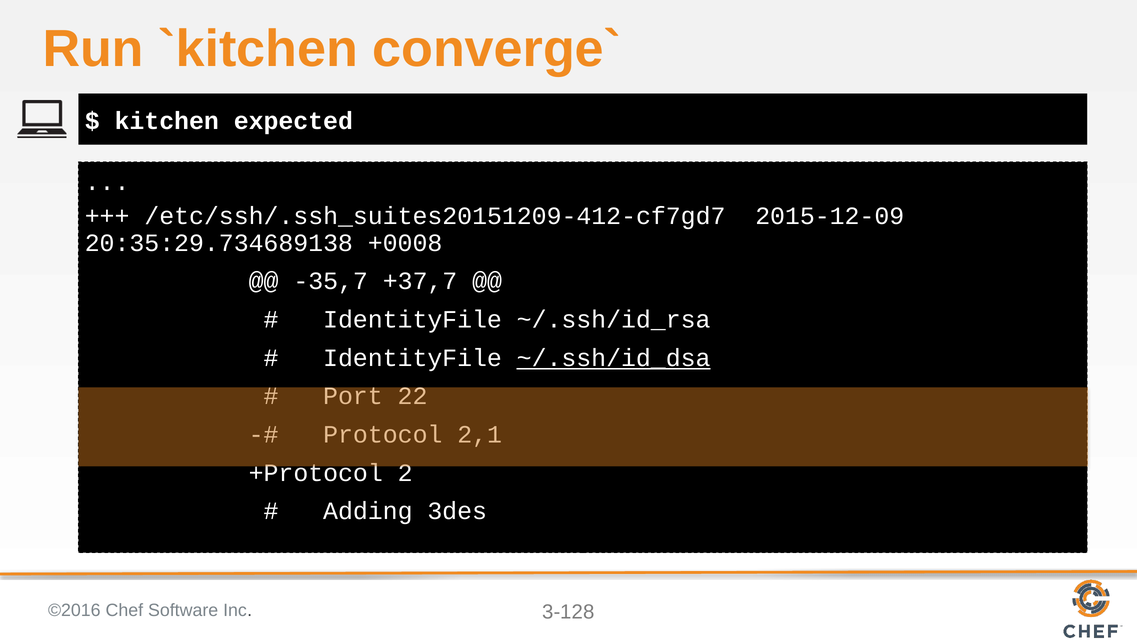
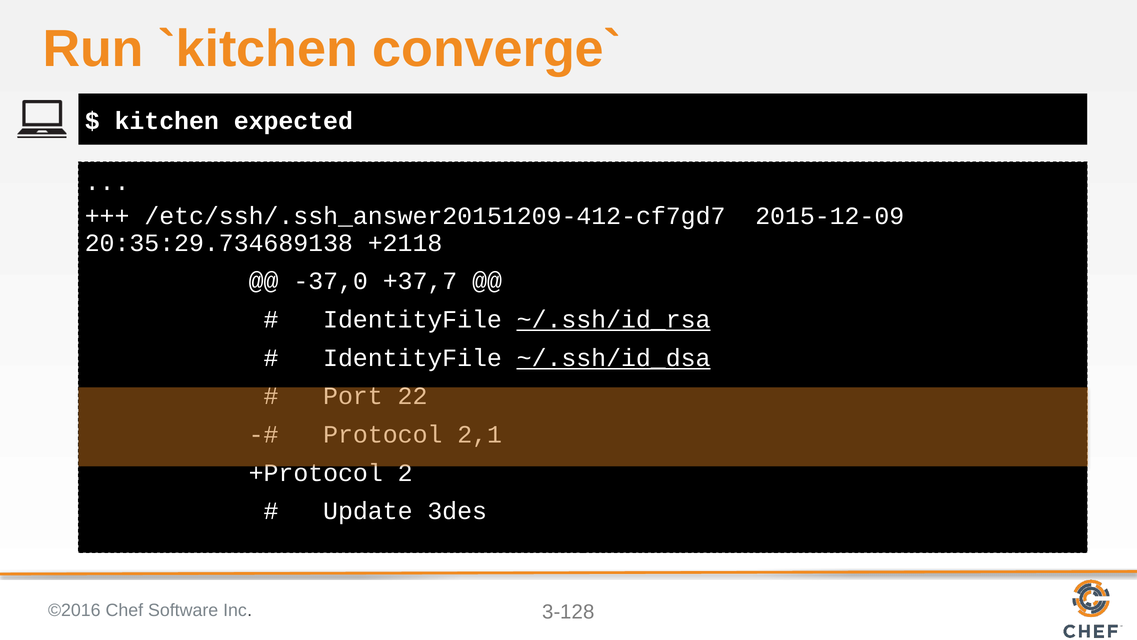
/etc/ssh/.ssh_suites20151209-412-cf7gd7: /etc/ssh/.ssh_suites20151209-412-cf7gd7 -> /etc/ssh/.ssh_answer20151209-412-cf7gd7
+0008: +0008 -> +2118
-35,7: -35,7 -> -37,0
~/.ssh/id_rsa underline: none -> present
Adding: Adding -> Update
